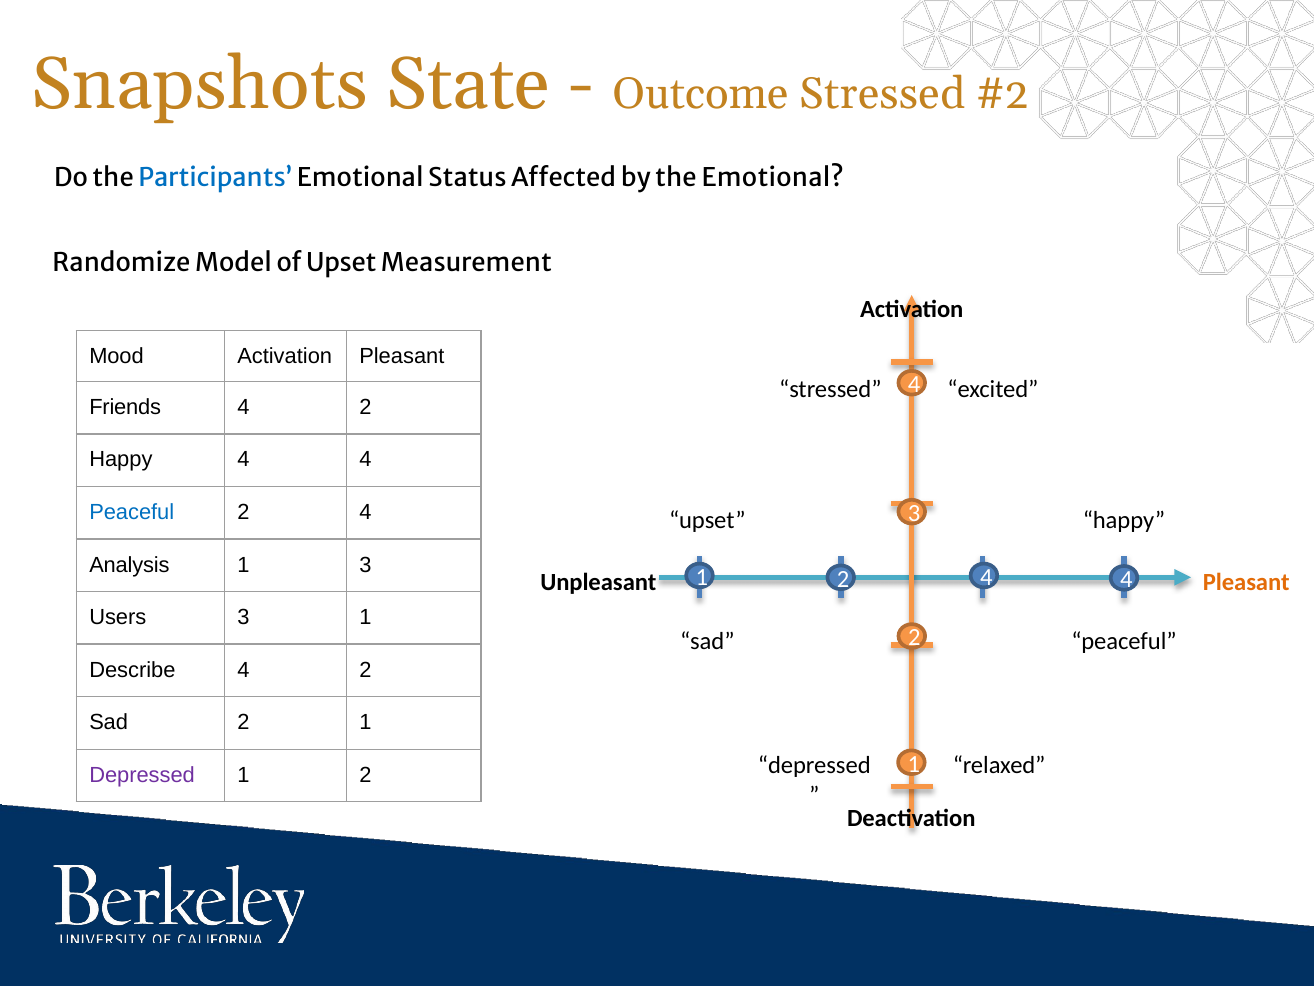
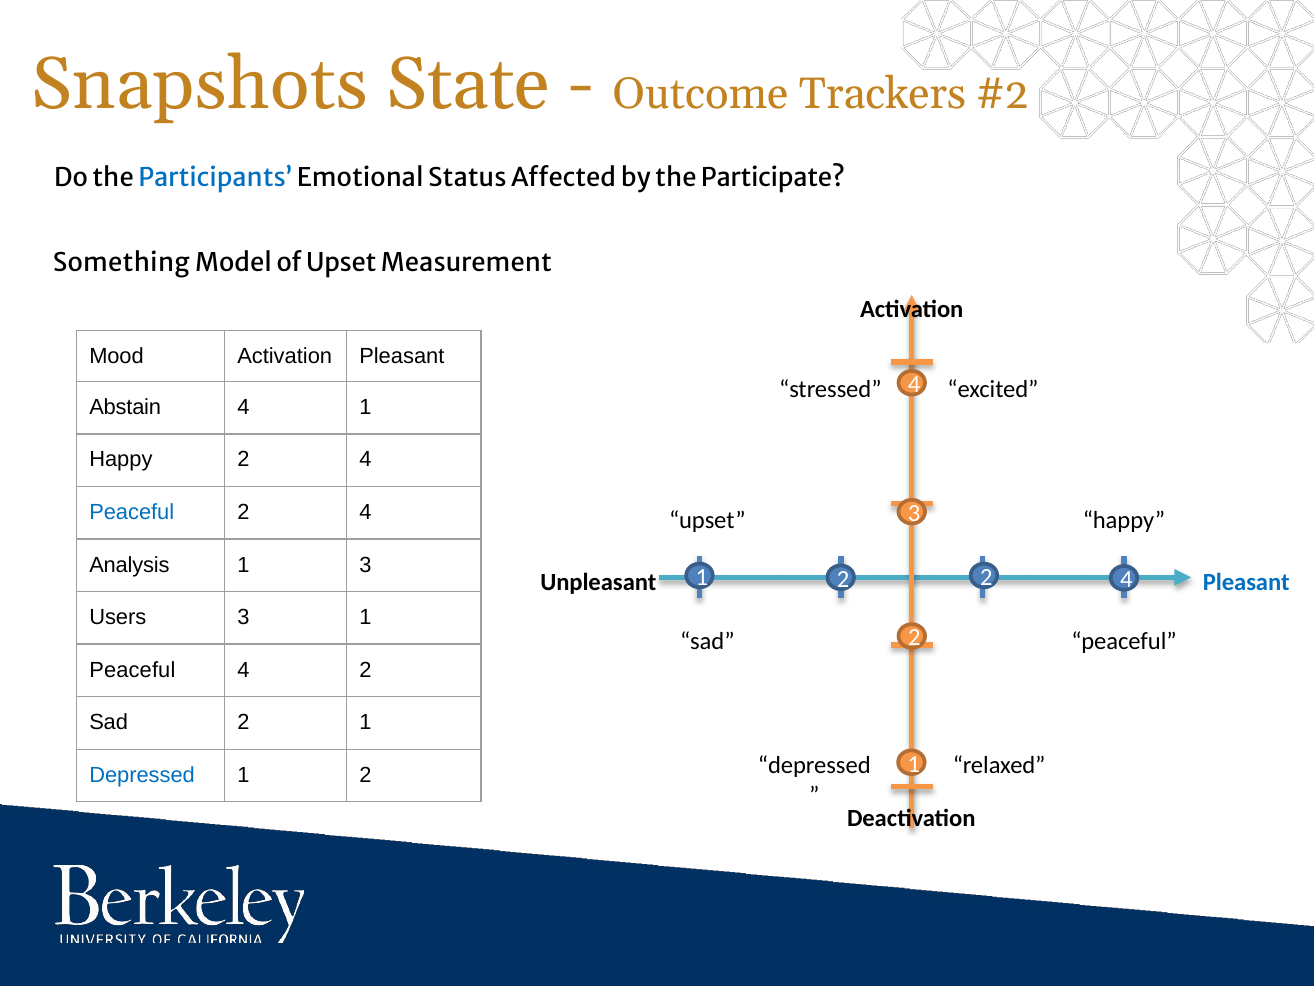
Outcome Stressed: Stressed -> Trackers
the Emotional: Emotional -> Participate
Randomize: Randomize -> Something
Friends: Friends -> Abstain
2 at (366, 407): 2 -> 1
Happy 4: 4 -> 2
1 2 4: 4 -> 2
Pleasant at (1246, 582) colour: orange -> blue
Describe at (132, 670): Describe -> Peaceful
Depressed at (142, 775) colour: purple -> blue
